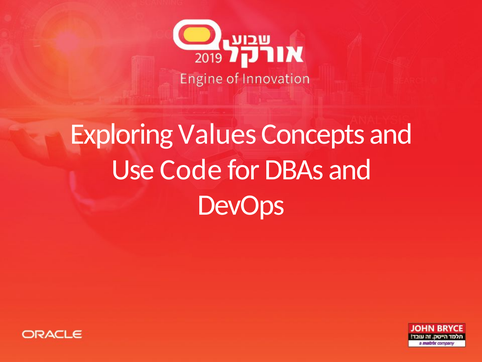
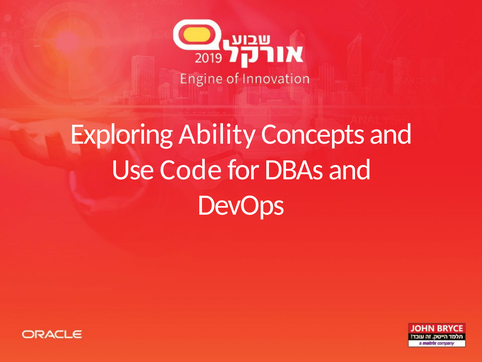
Values: Values -> Ability
